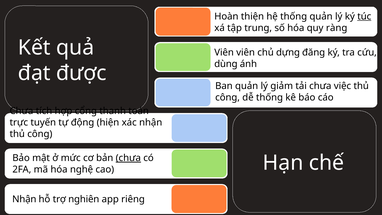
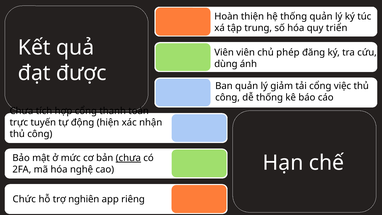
túc underline: present -> none
ràng: ràng -> triển
dựng: dựng -> phép
tải chưa: chưa -> cổng
Nhận at (24, 199): Nhận -> Chức
